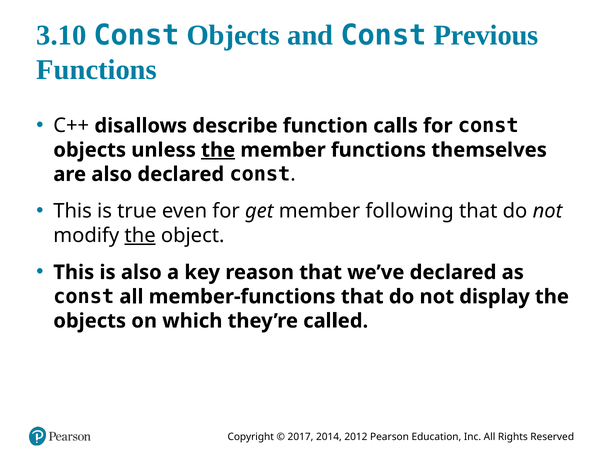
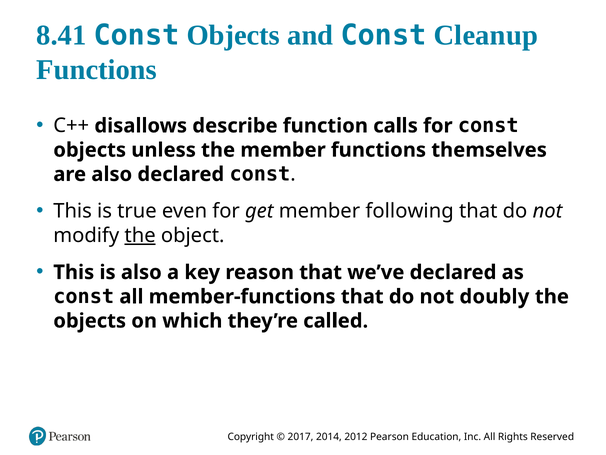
3.10: 3.10 -> 8.41
Previous: Previous -> Cleanup
the at (218, 150) underline: present -> none
display: display -> doubly
